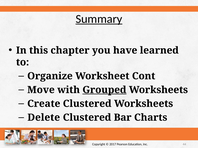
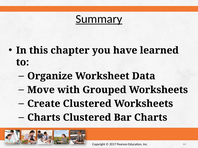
Cont: Cont -> Data
Grouped underline: present -> none
Delete at (44, 118): Delete -> Charts
